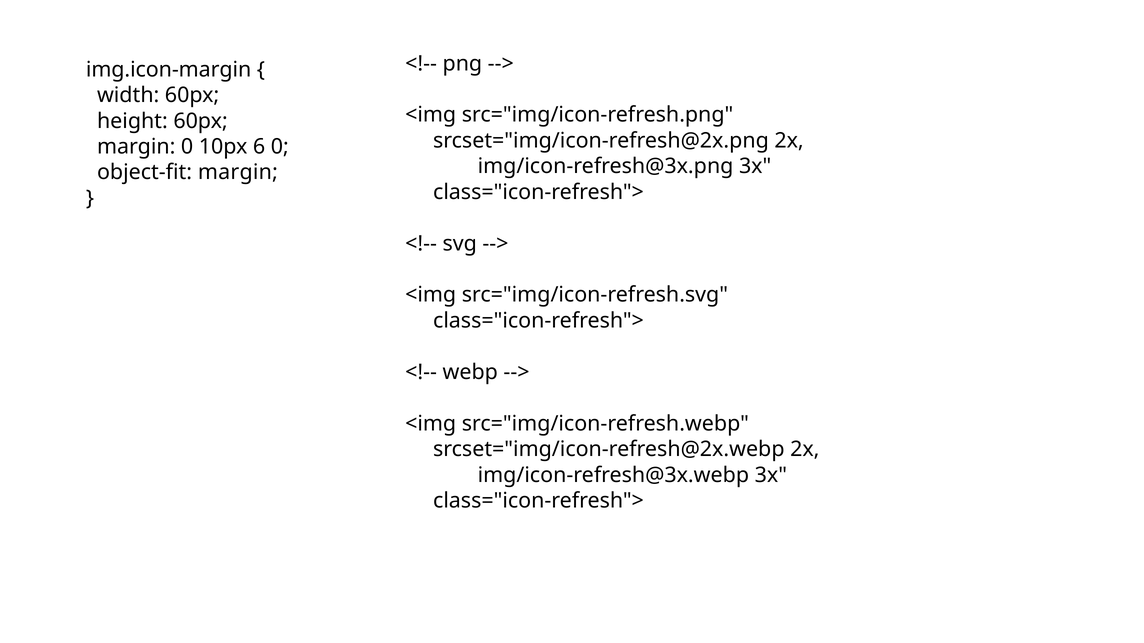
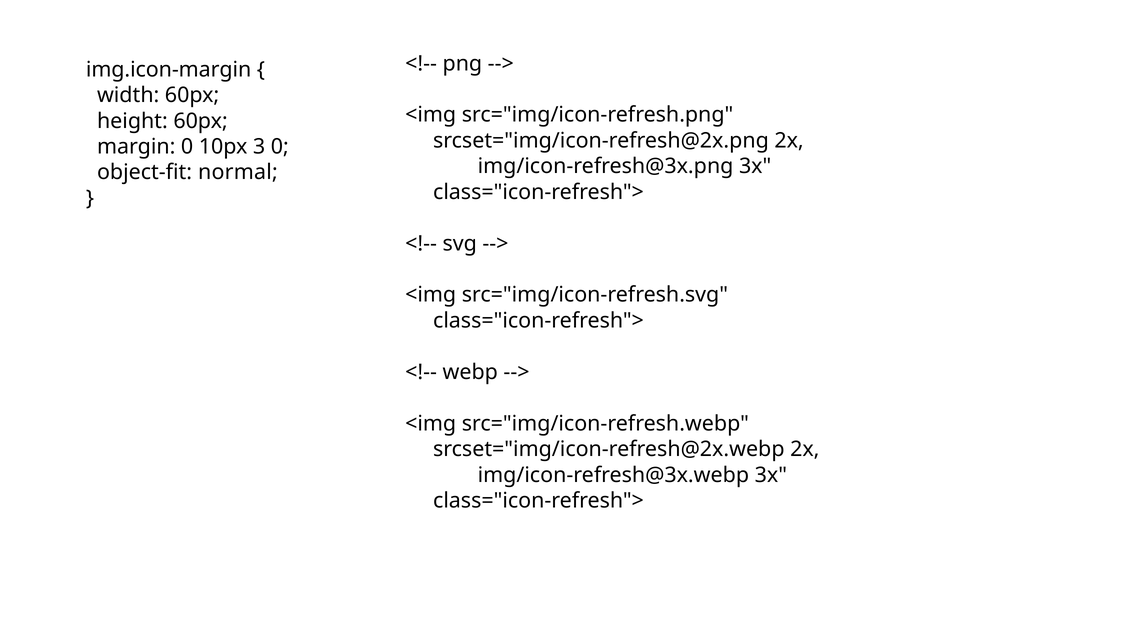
6: 6 -> 3
object-fit margin: margin -> normal
